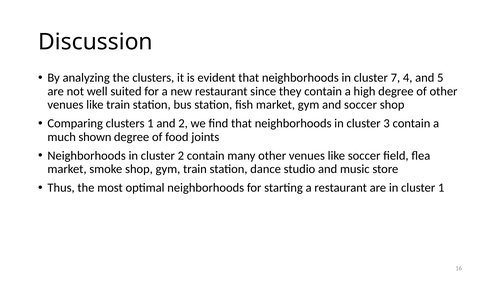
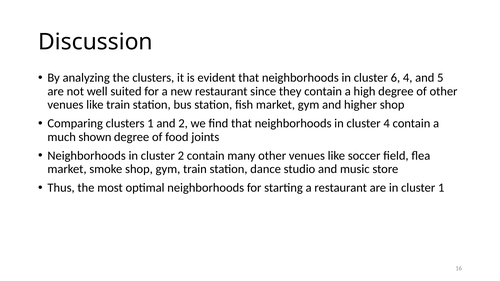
7: 7 -> 6
and soccer: soccer -> higher
cluster 3: 3 -> 4
